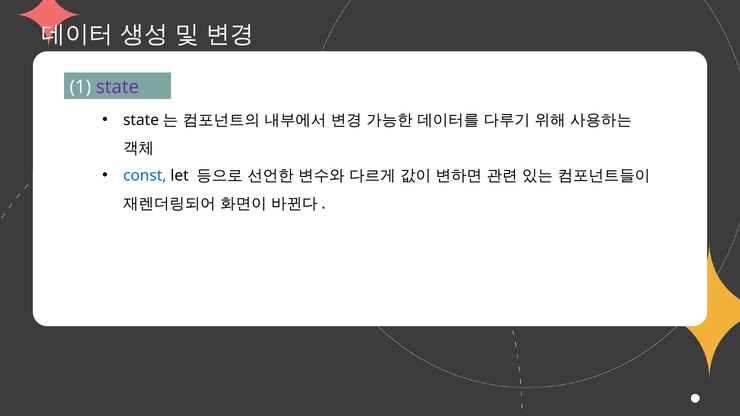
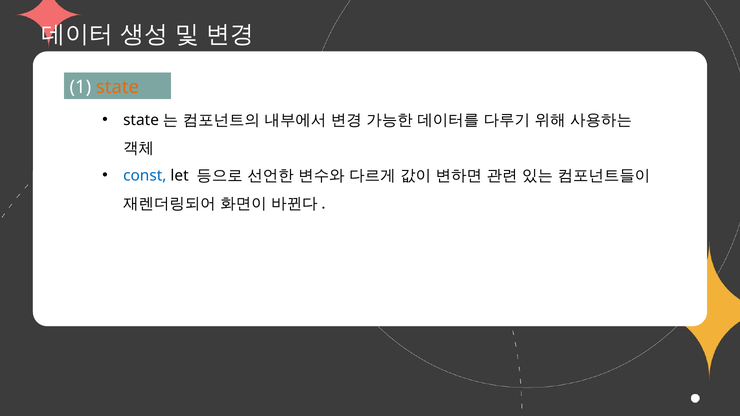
state colour: purple -> orange
